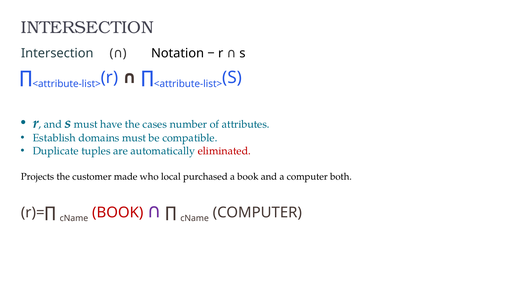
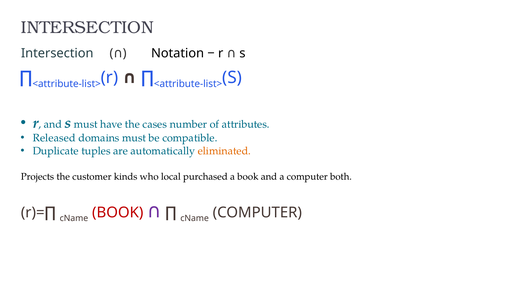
Establish: Establish -> Released
eliminated colour: red -> orange
made: made -> kinds
